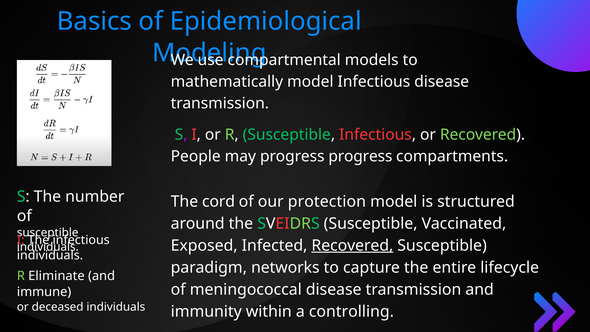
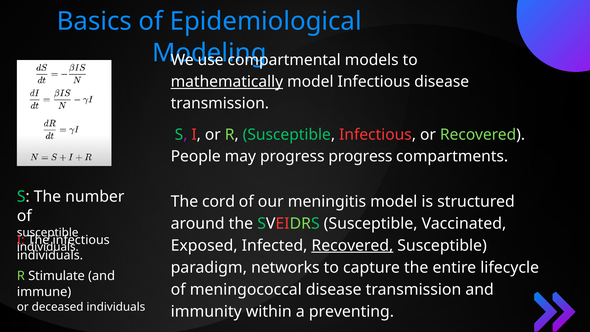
mathematically underline: none -> present
protection: protection -> meningitis
Eliminate: Eliminate -> Stimulate
controlling: controlling -> preventing
